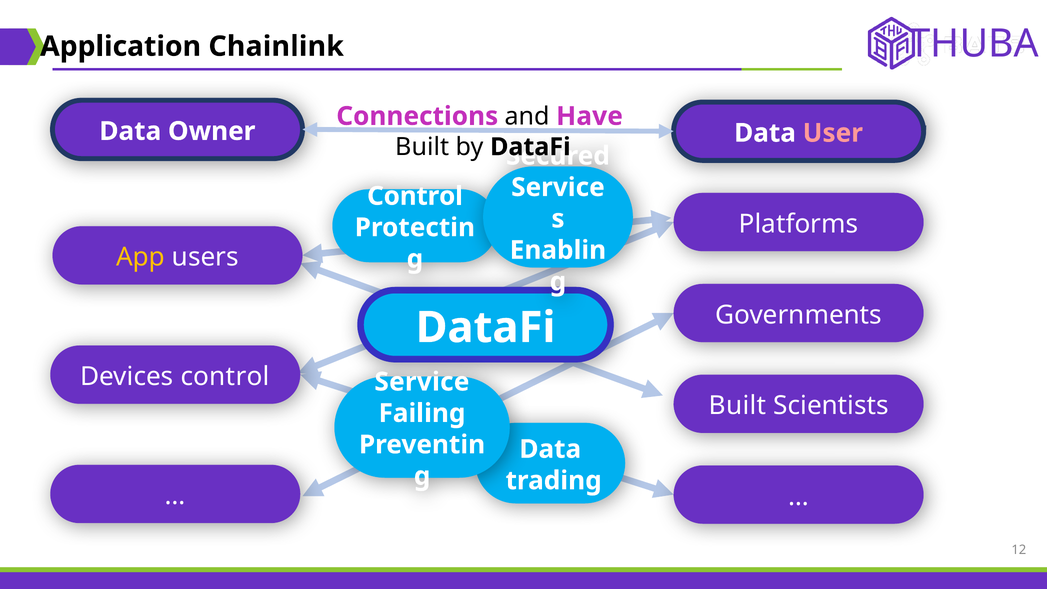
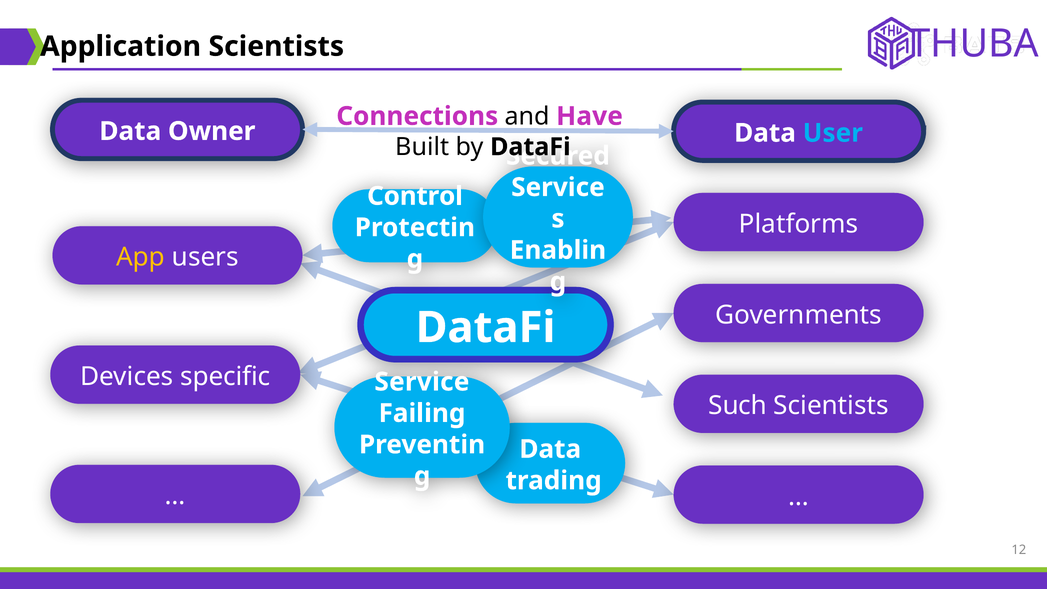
Application Chainlink: Chainlink -> Scientists
User colour: pink -> light blue
Devices control: control -> specific
Built at (737, 406): Built -> Such
